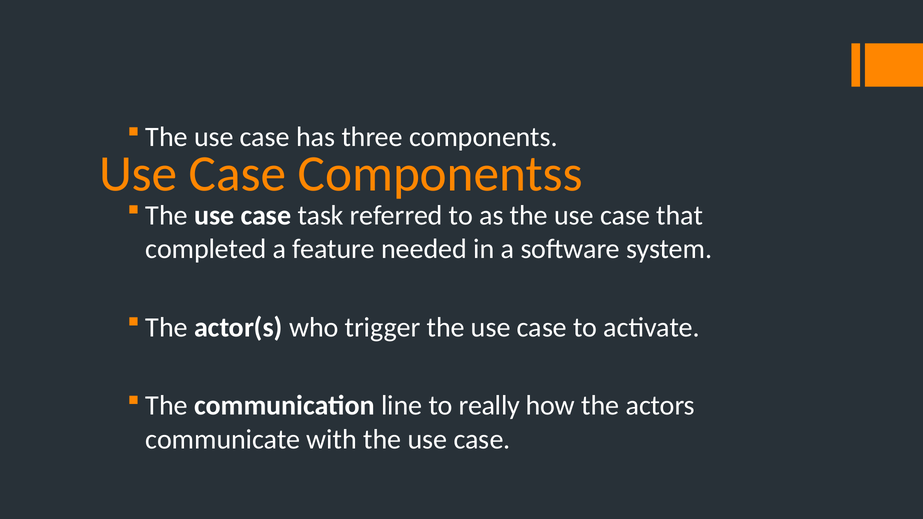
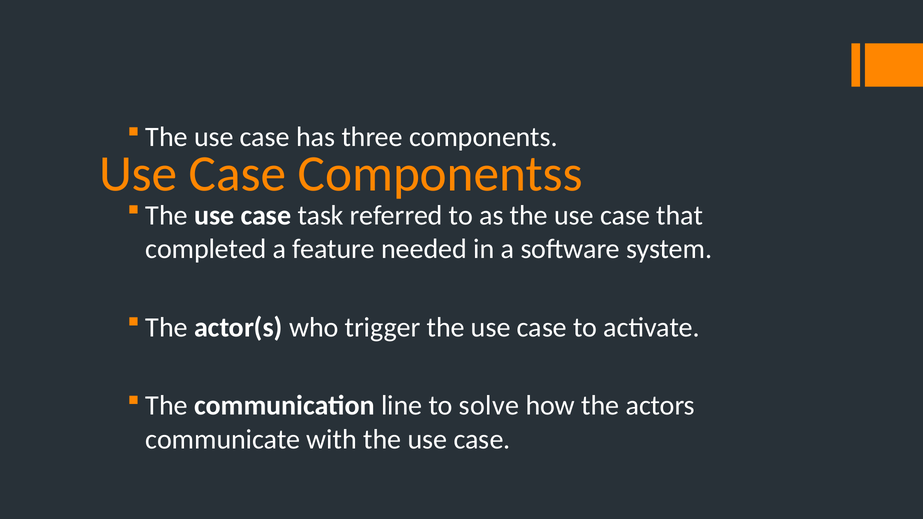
really: really -> solve
